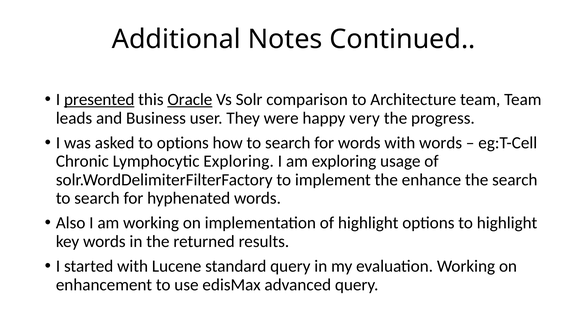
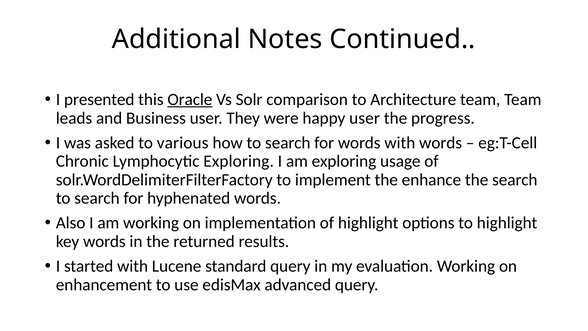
presented underline: present -> none
happy very: very -> user
to options: options -> various
